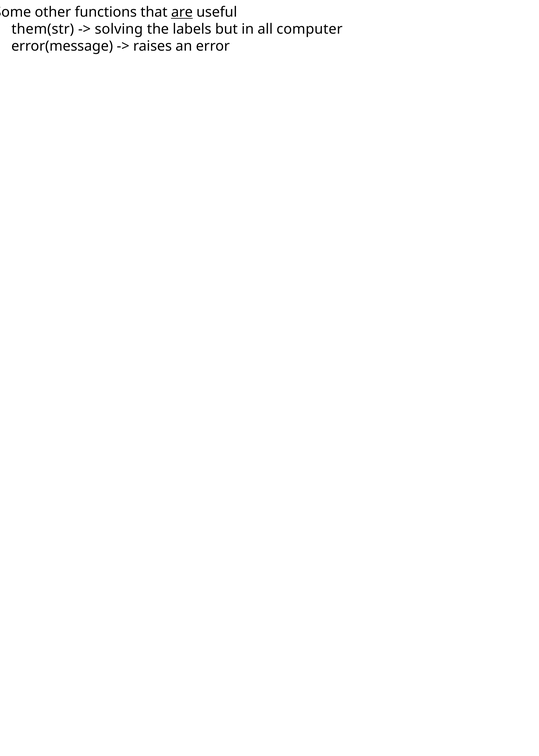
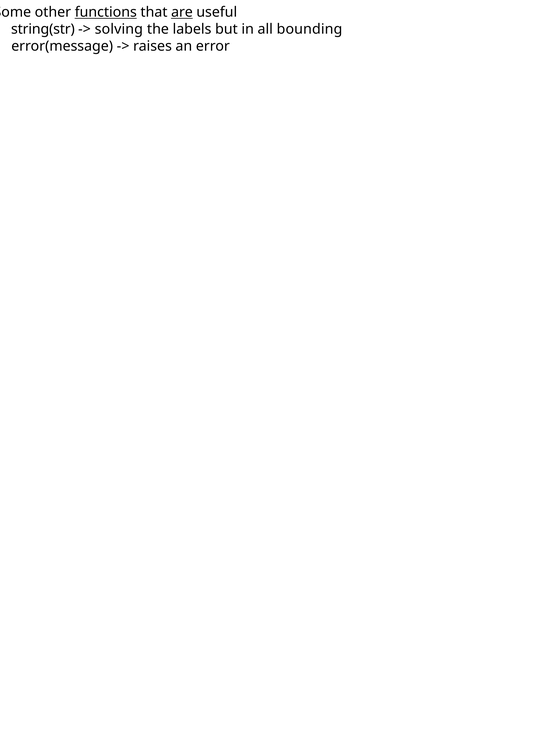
functions underline: none -> present
them(str: them(str -> string(str
computer: computer -> bounding
